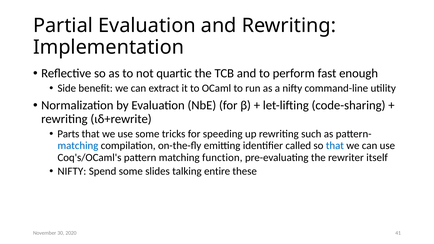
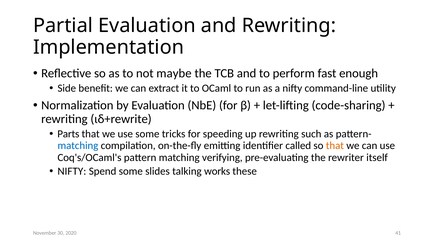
quartic: quartic -> maybe
that at (335, 146) colour: blue -> orange
function: function -> verifying
entire: entire -> works
